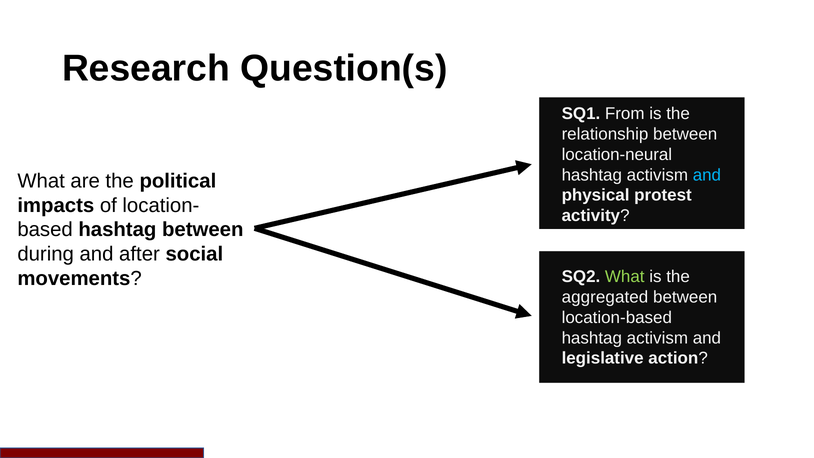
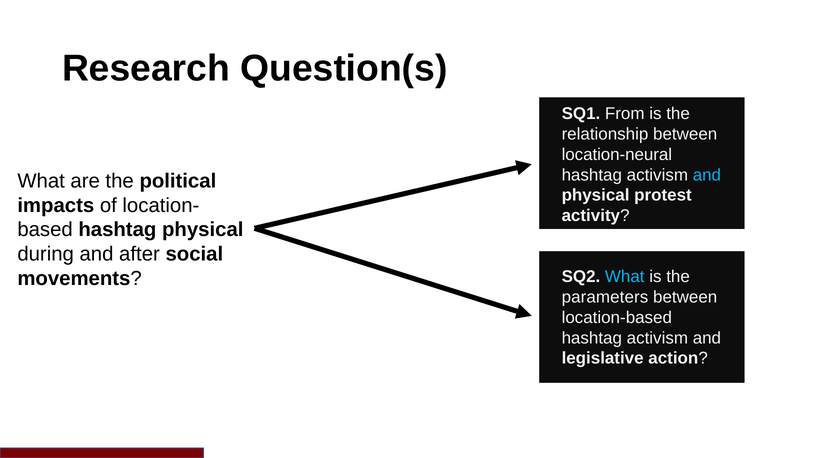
hashtag between: between -> physical
What at (625, 277) colour: light green -> light blue
aggregated: aggregated -> parameters
